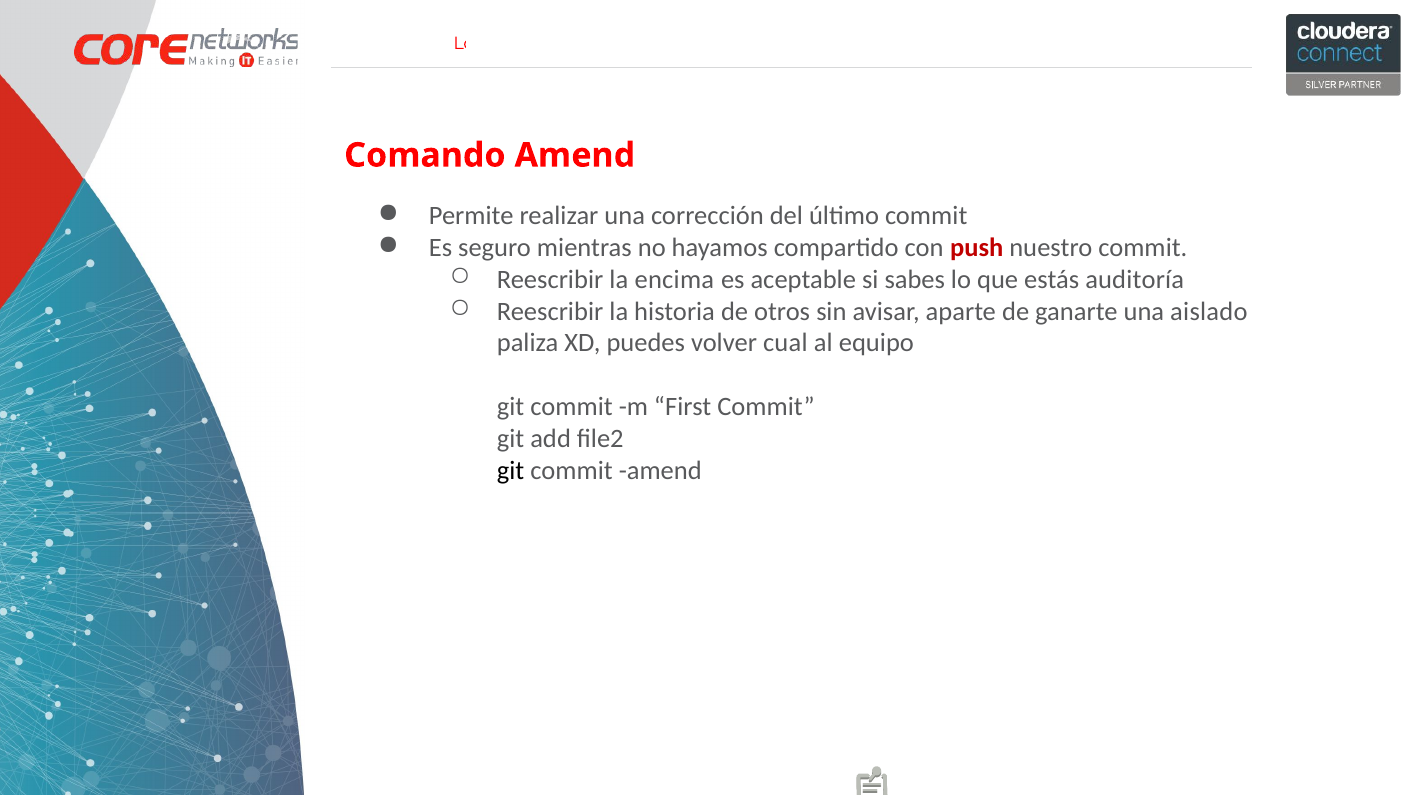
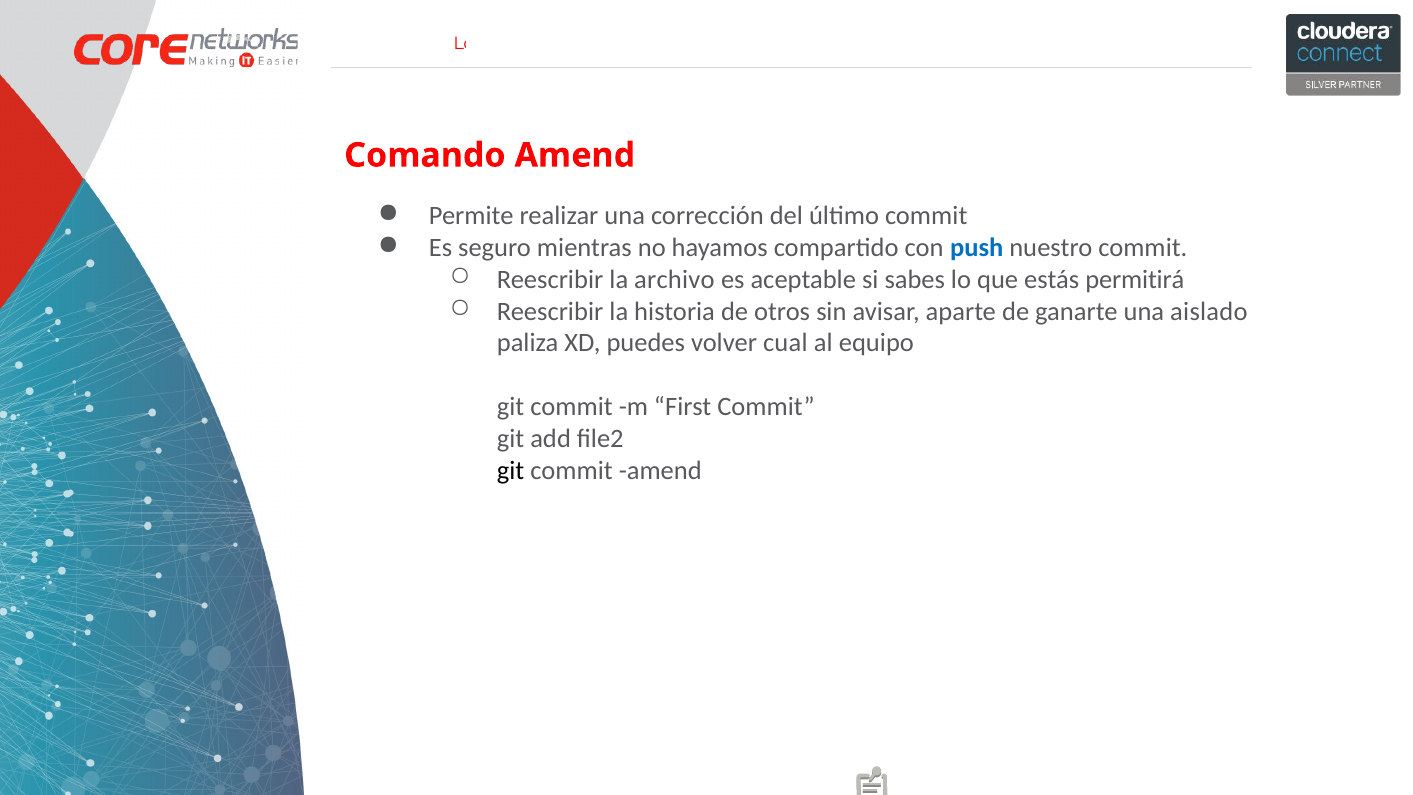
push colour: red -> blue
encima: encima -> archivo
auditoría: auditoría -> permitirá
